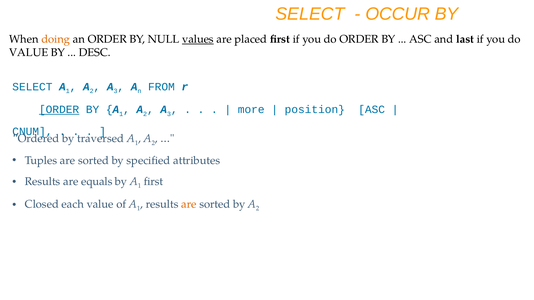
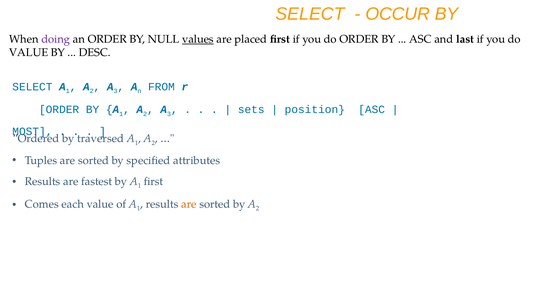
doing colour: orange -> purple
ORDER at (59, 110) underline: present -> none
more: more -> sets
CNUM: CNUM -> MOST
equals: equals -> fastest
Closed: Closed -> Comes
